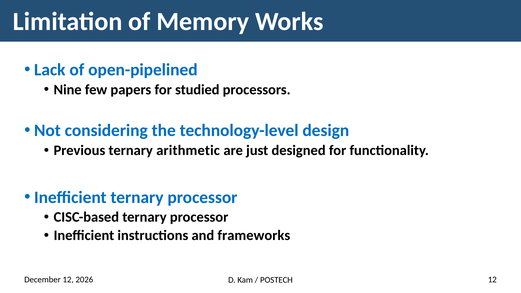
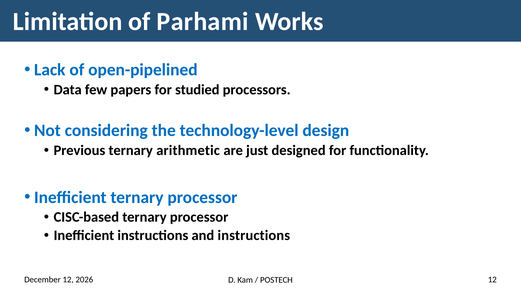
Memory: Memory -> Parhami
Nine: Nine -> Data
and frameworks: frameworks -> instructions
